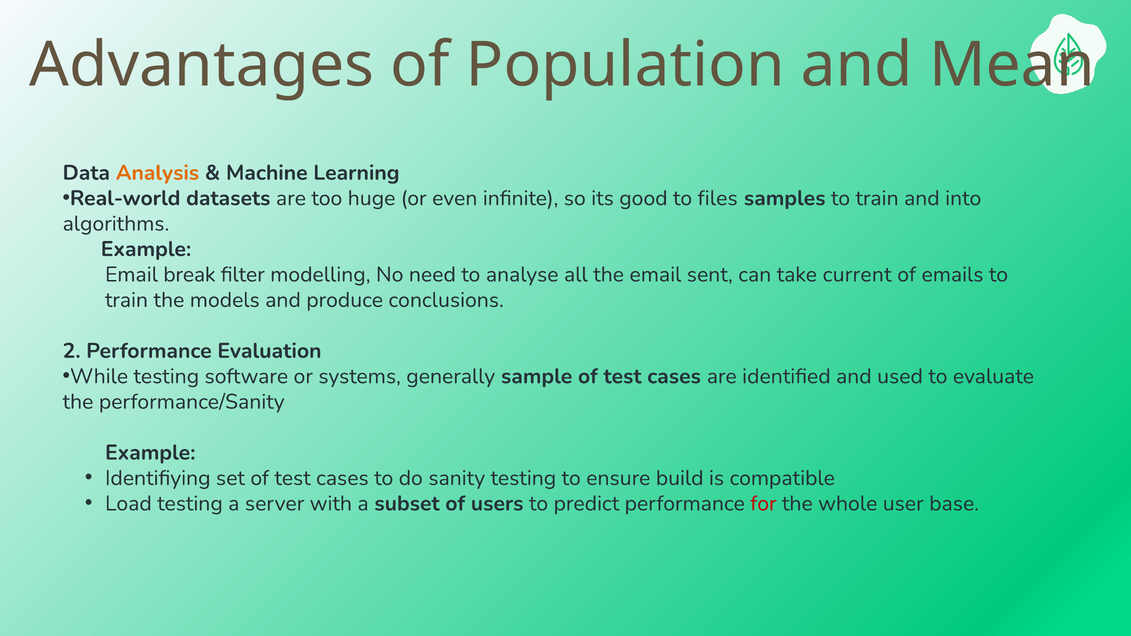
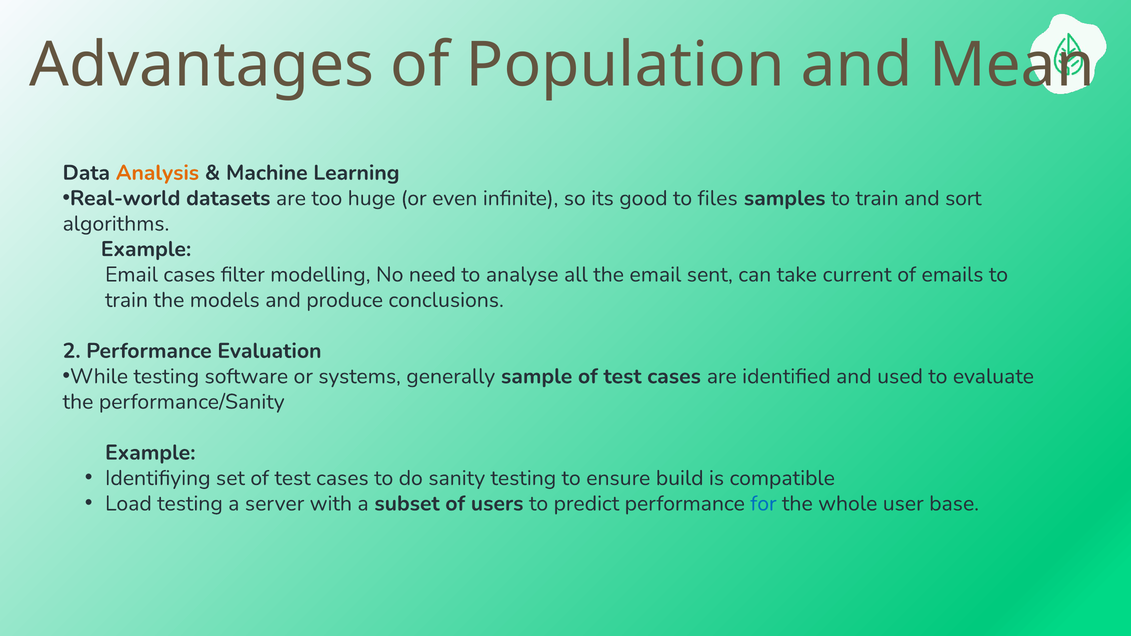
into: into -> sort
Email break: break -> cases
for colour: red -> blue
